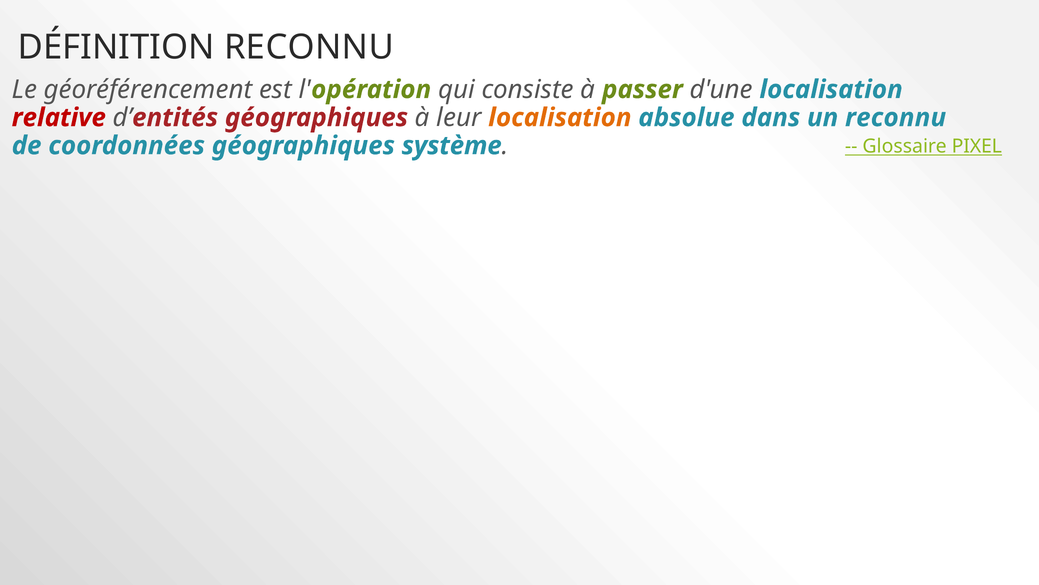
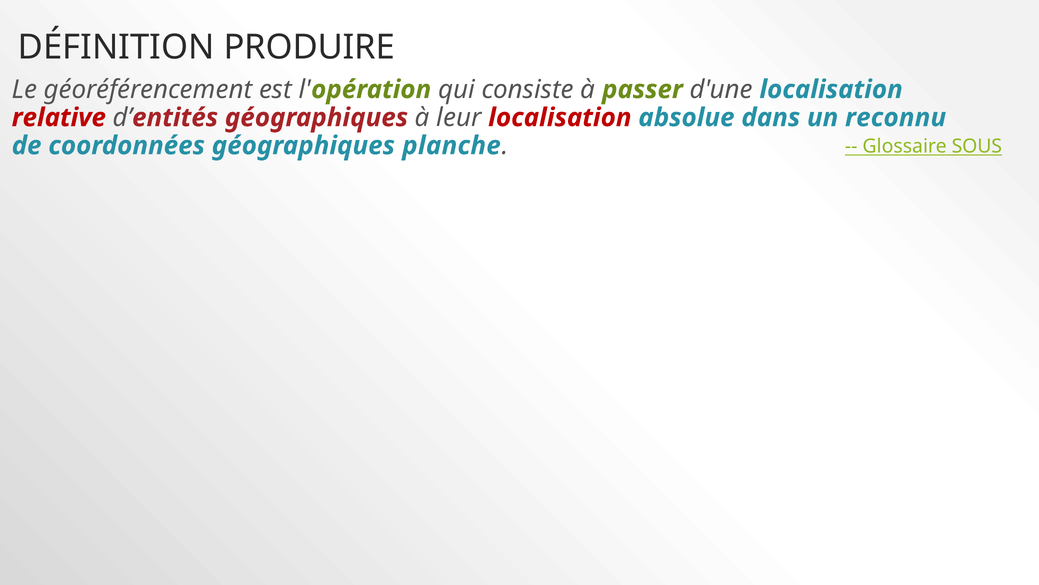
DÉFINITION RECONNU: RECONNU -> PRODUIRE
localisation at (560, 118) colour: orange -> red
système: système -> planche
PIXEL: PIXEL -> SOUS
